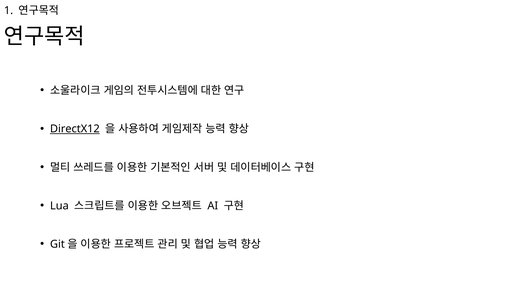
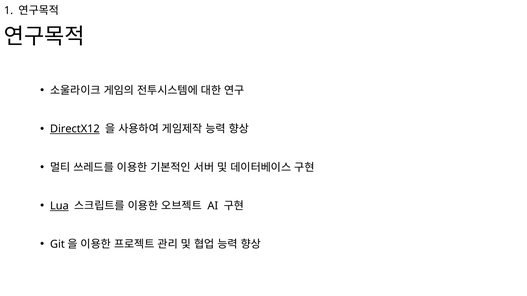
Lua underline: none -> present
